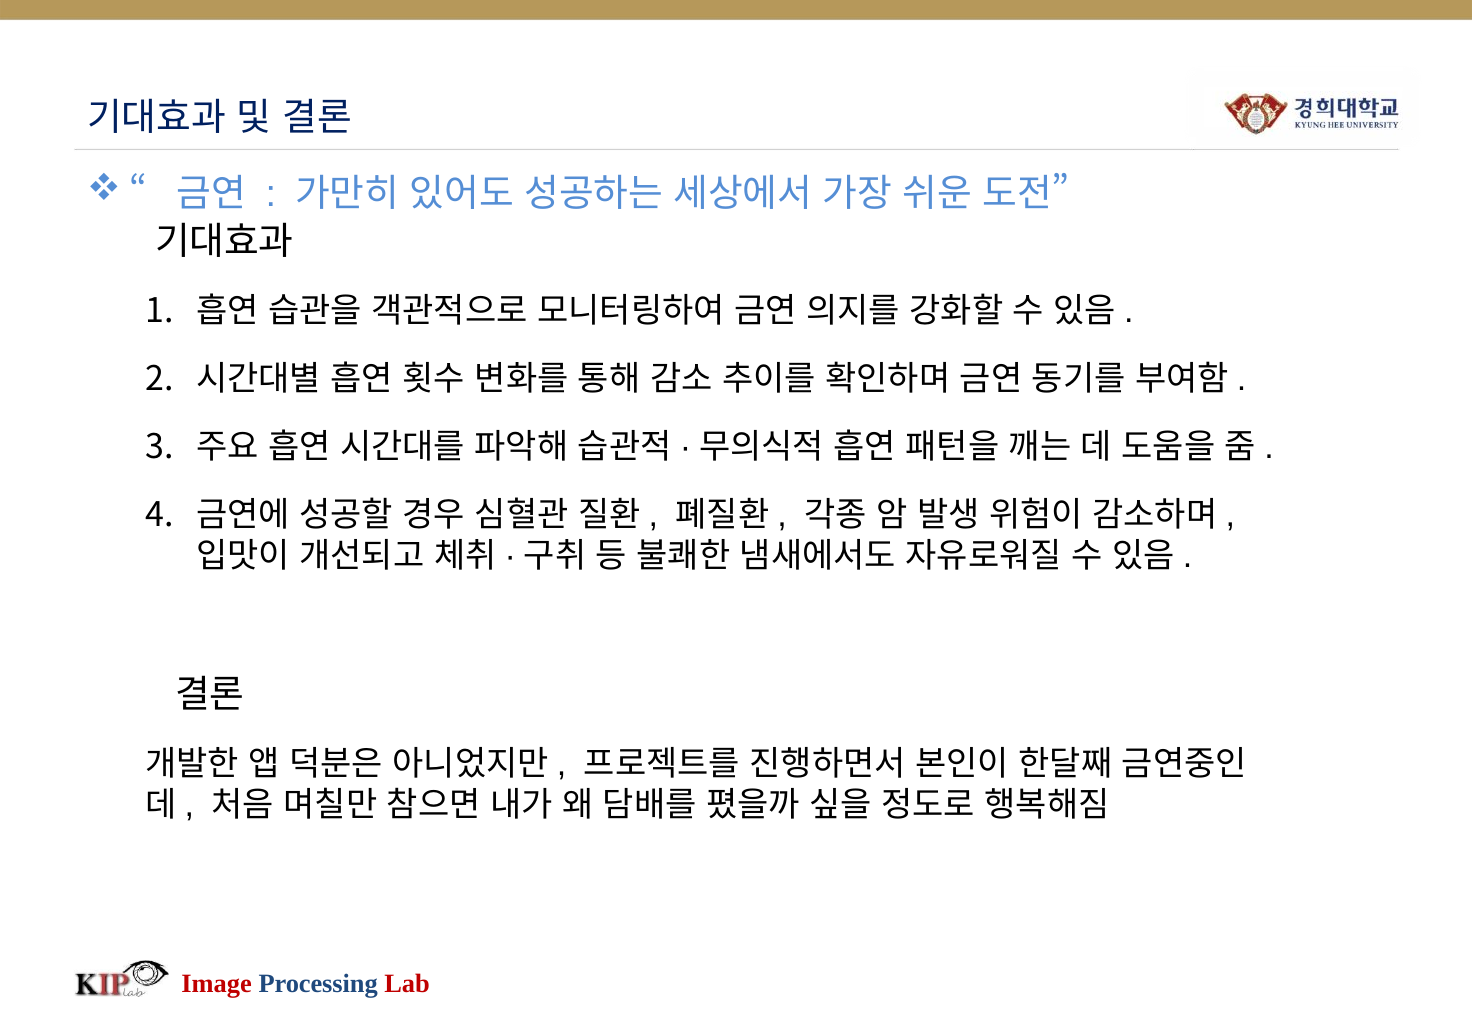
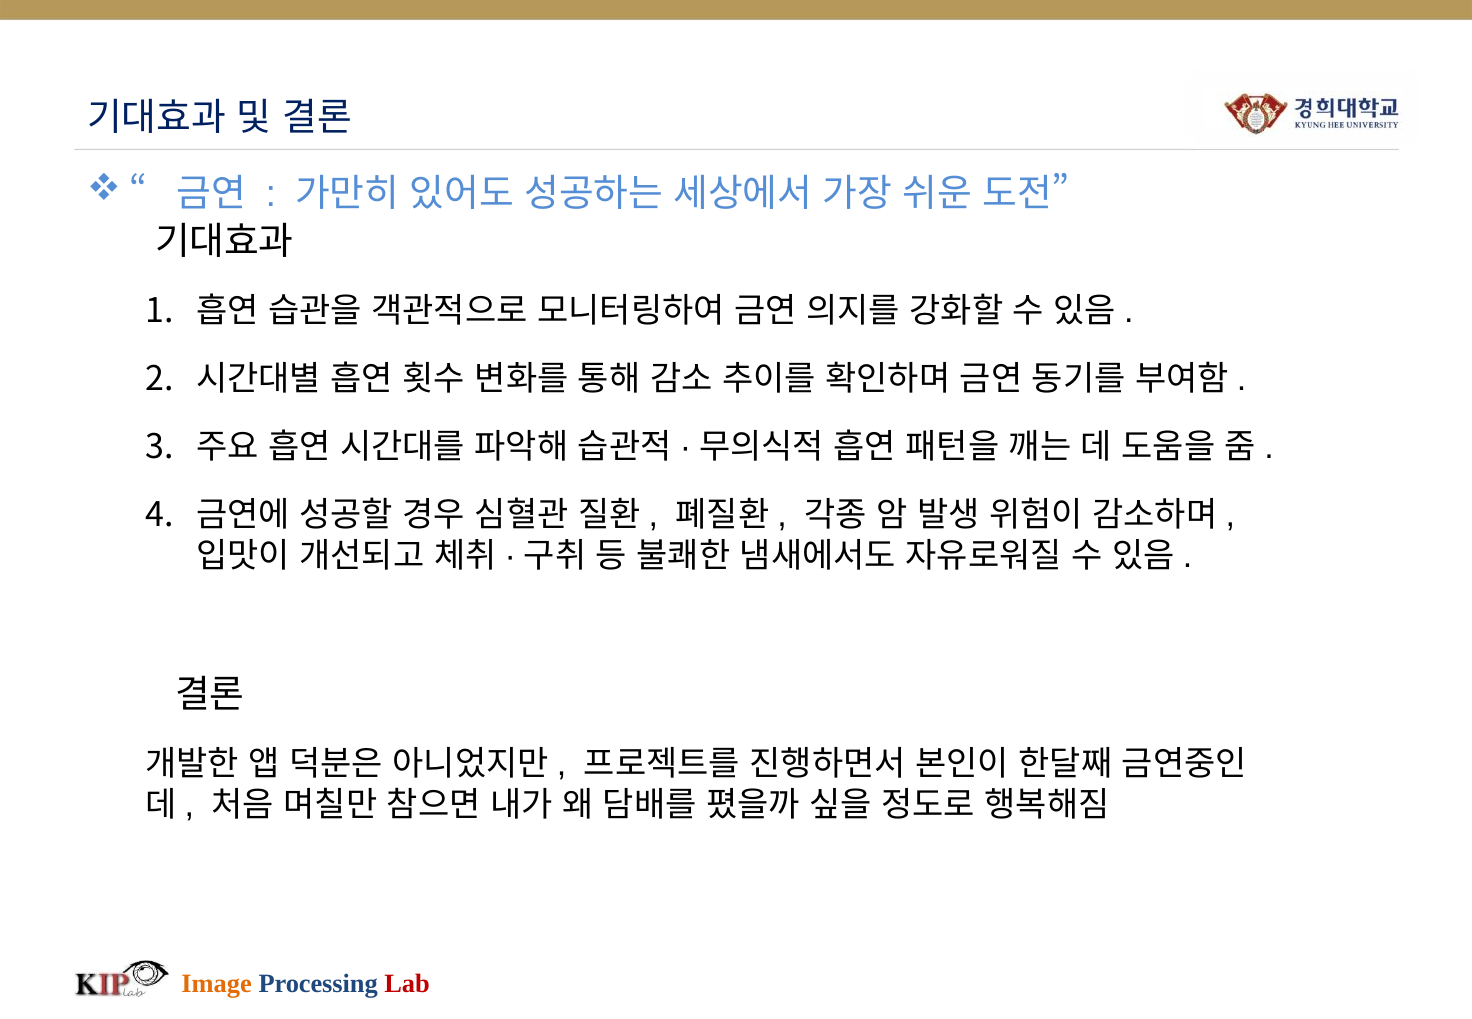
Image colour: red -> orange
